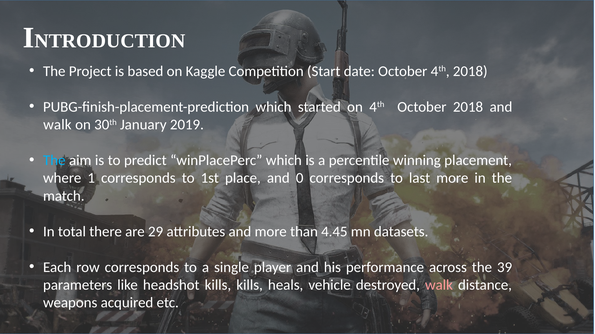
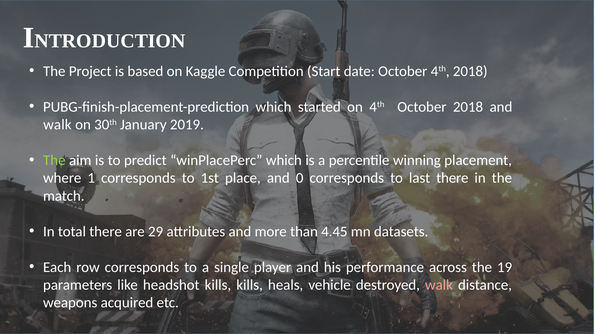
The at (54, 161) colour: light blue -> light green
last more: more -> there
39: 39 -> 19
